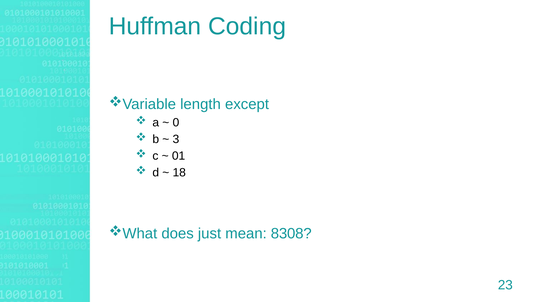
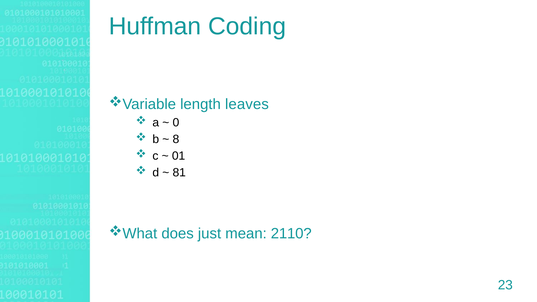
except: except -> leaves
3: 3 -> 8
18: 18 -> 81
8308: 8308 -> 2110
